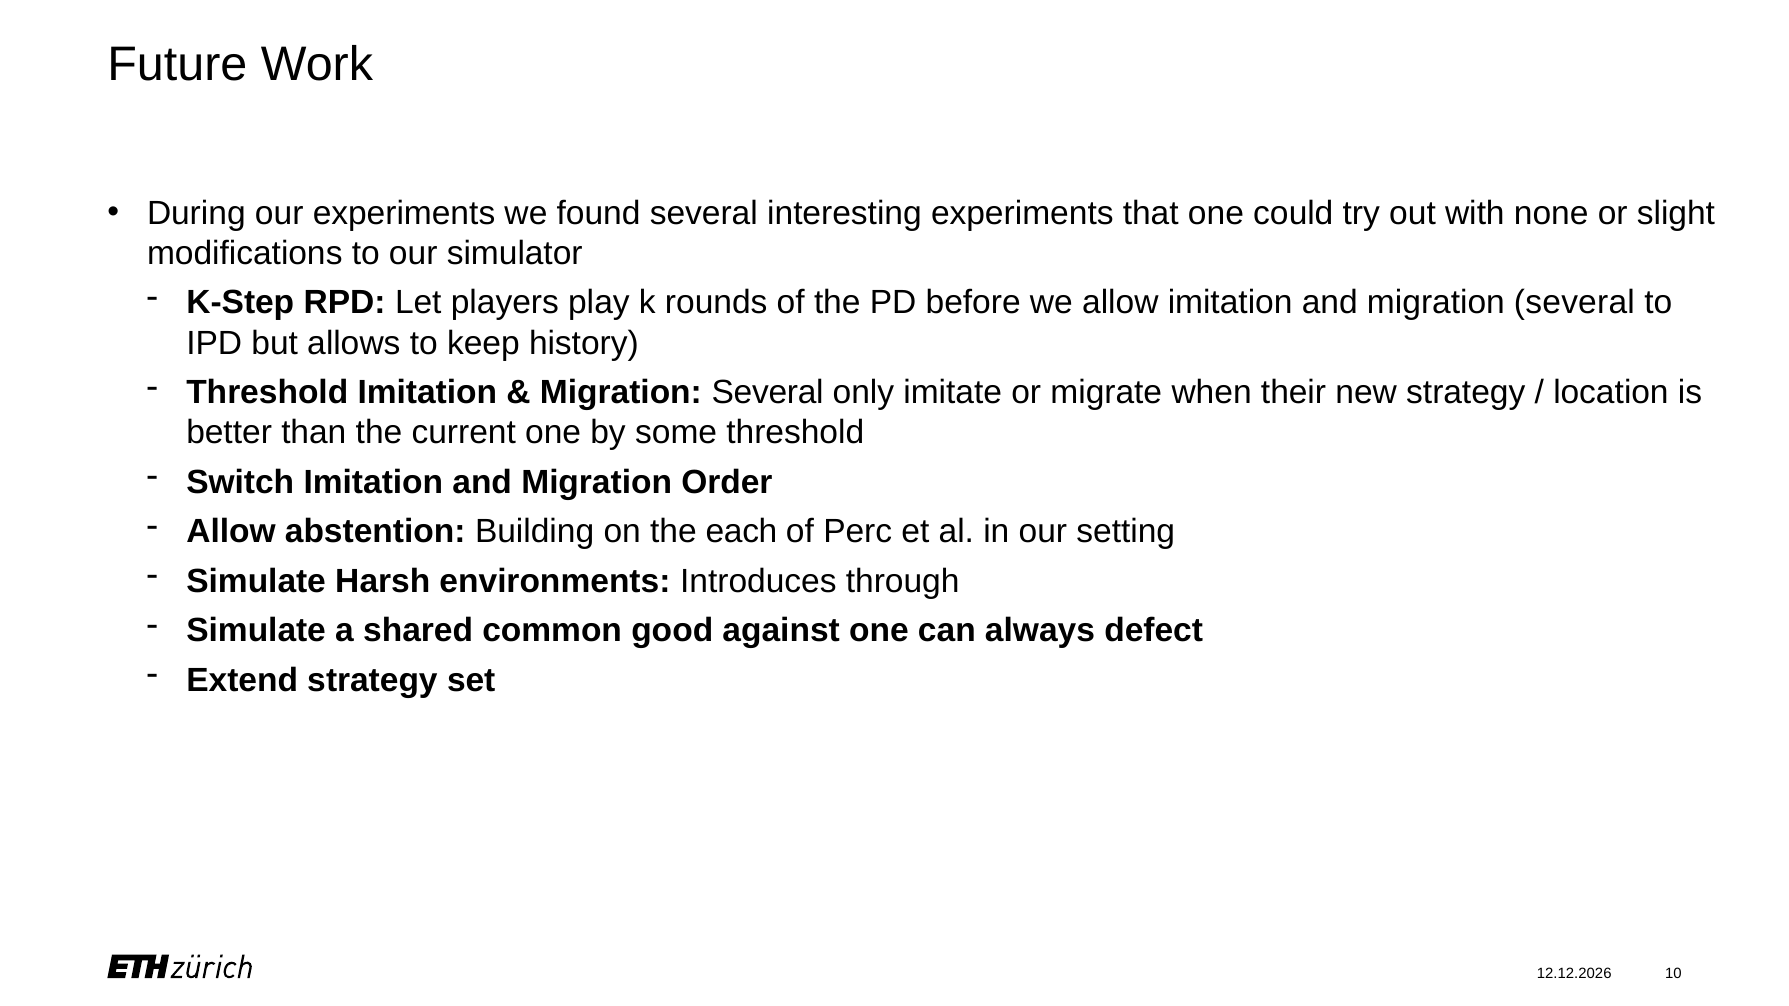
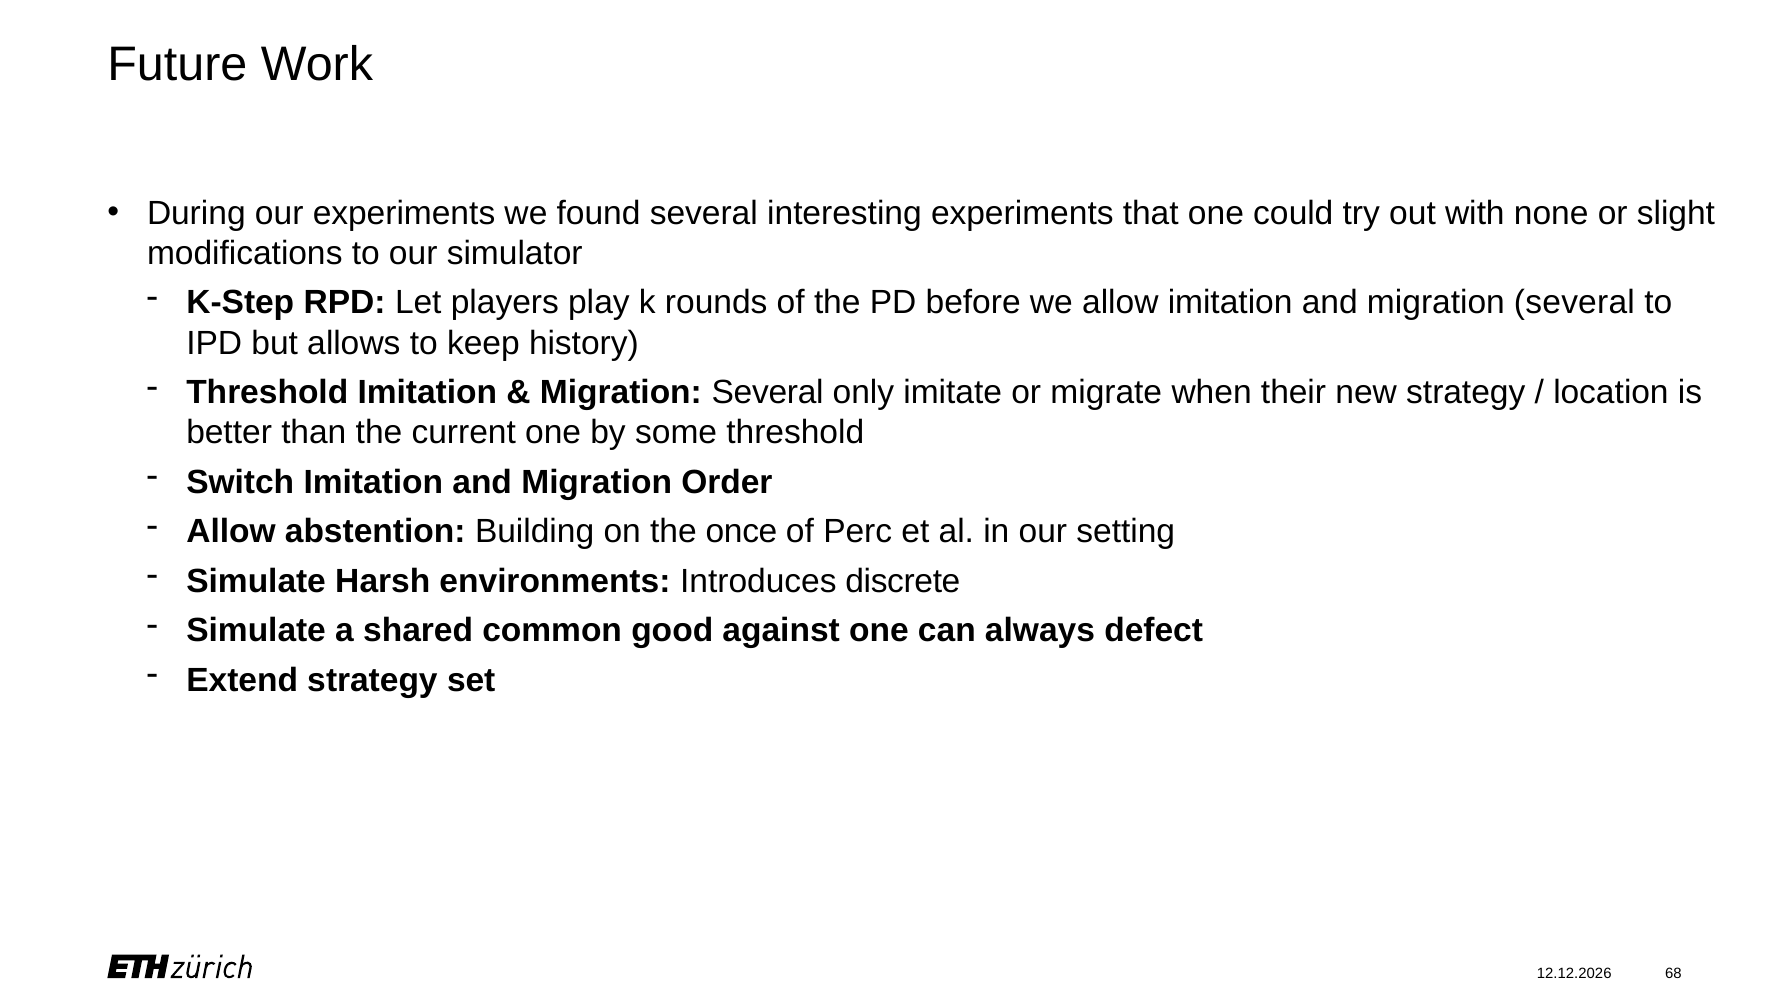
each: each -> once
through: through -> discrete
10: 10 -> 68
